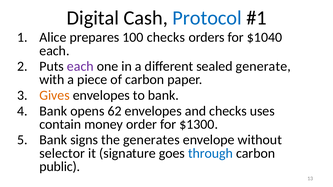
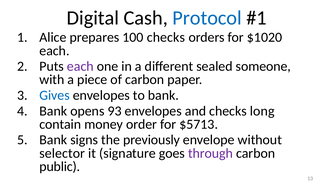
$1040: $1040 -> $1020
generate: generate -> someone
Gives colour: orange -> blue
62: 62 -> 93
uses: uses -> long
$1300: $1300 -> $5713
generates: generates -> previously
through colour: blue -> purple
